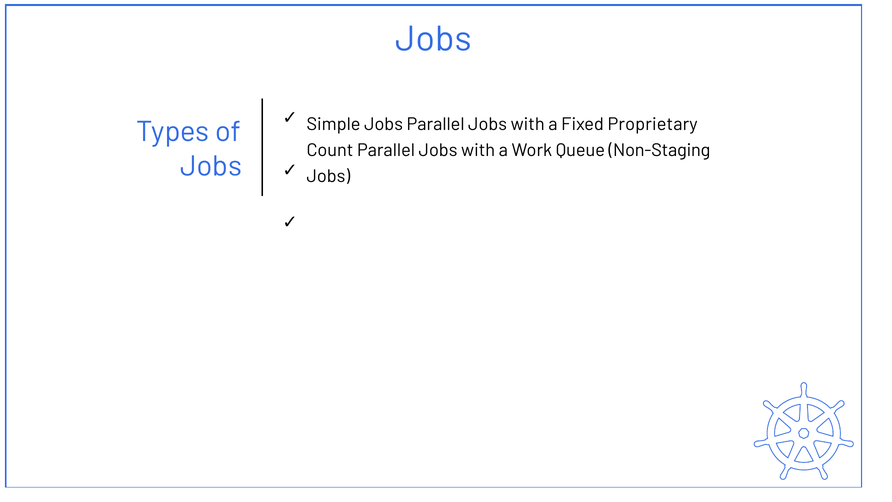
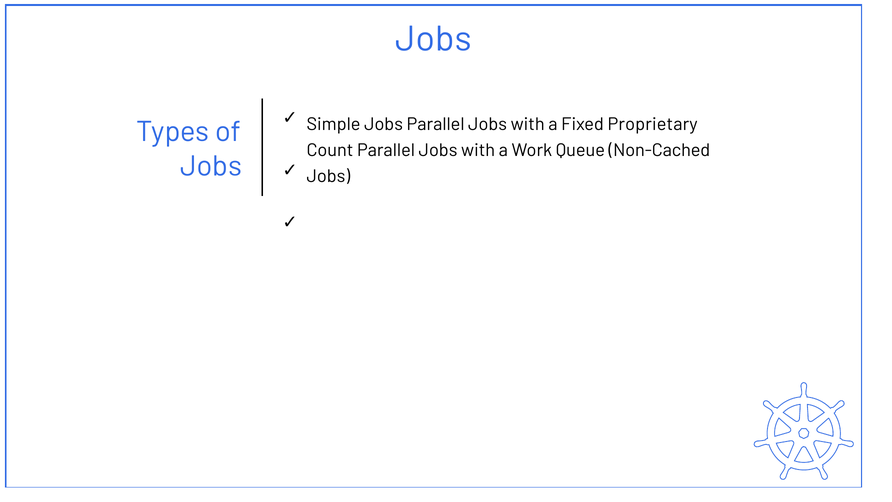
Non-Staging: Non-Staging -> Non-Cached
